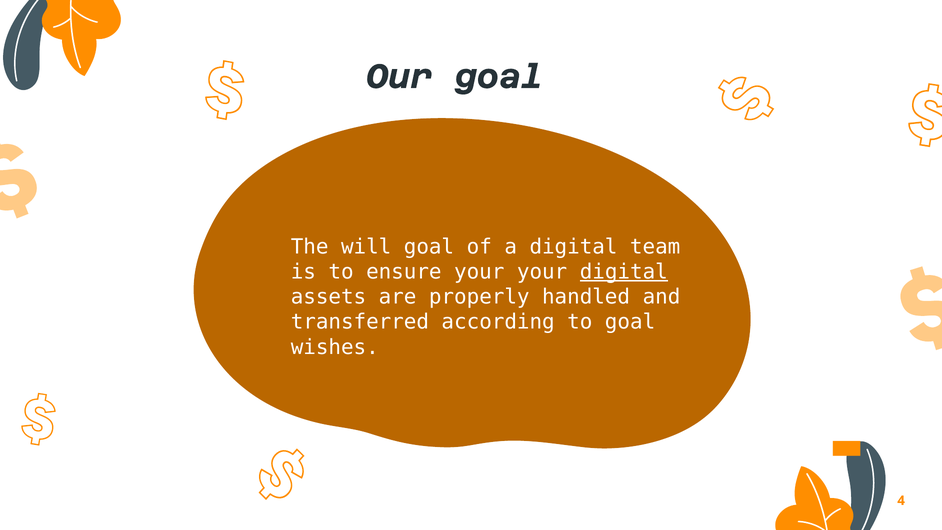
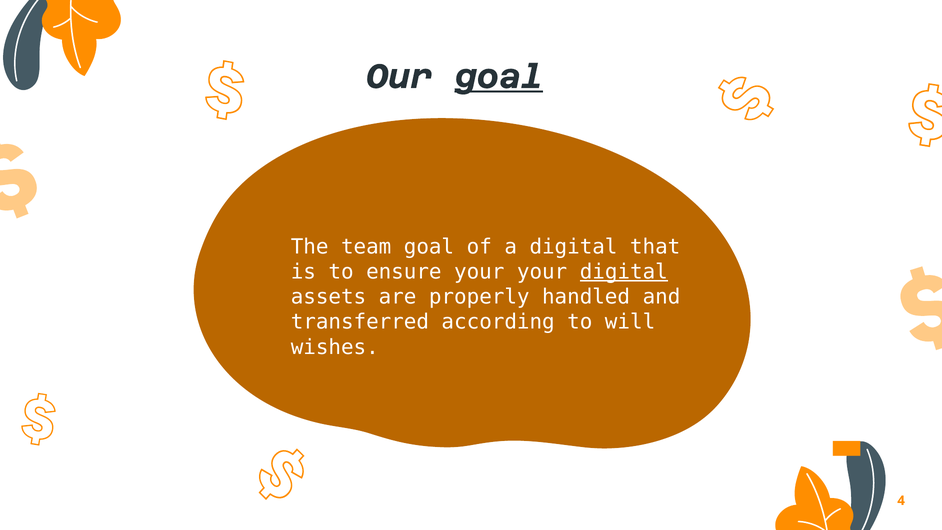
goal at (499, 77) underline: none -> present
will: will -> team
team: team -> that
to goal: goal -> will
